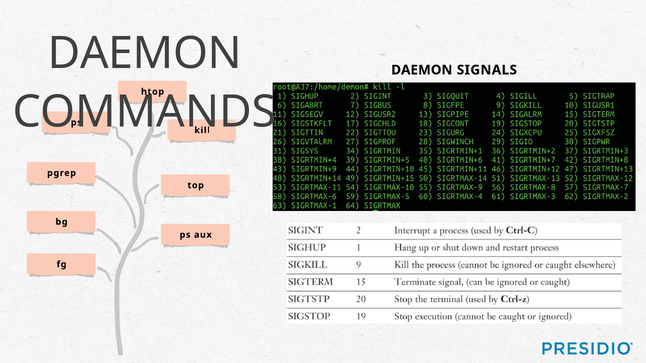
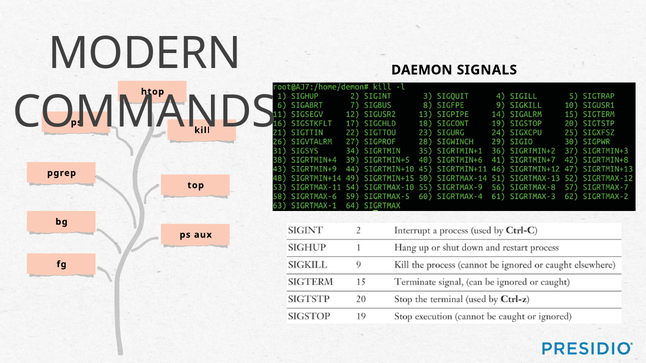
DAEMON at (145, 53): DAEMON -> MODERN
